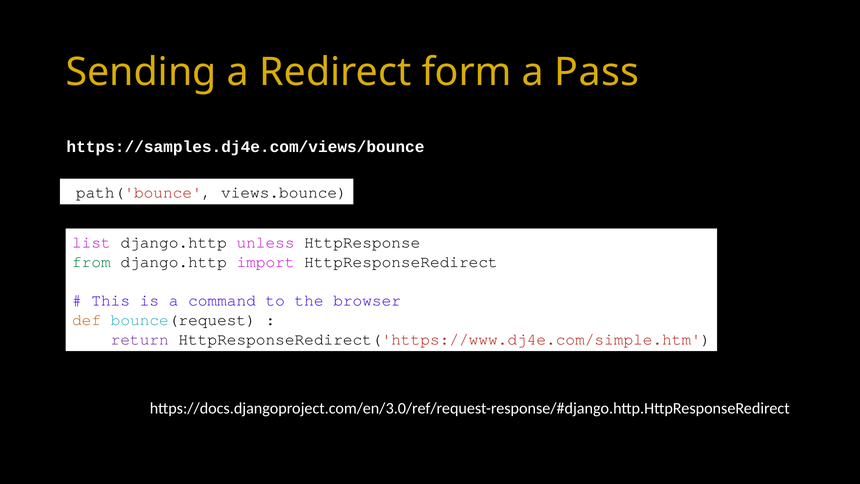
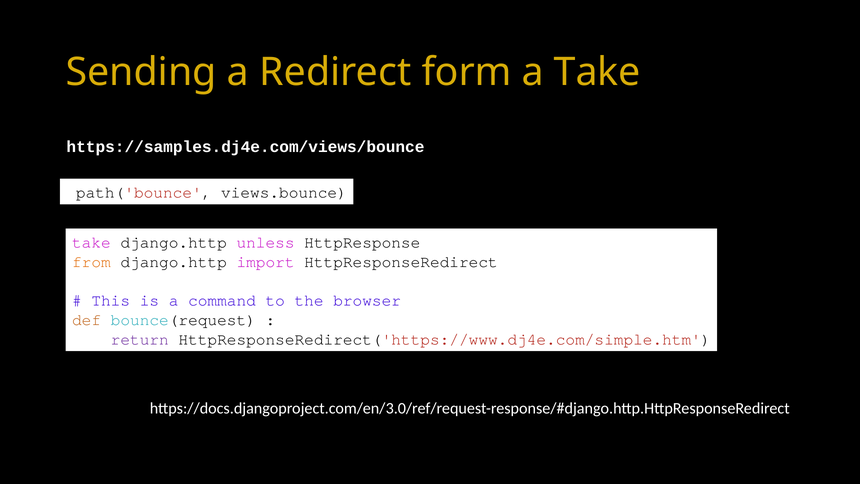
a Pass: Pass -> Take
list at (91, 242): list -> take
from colour: green -> orange
